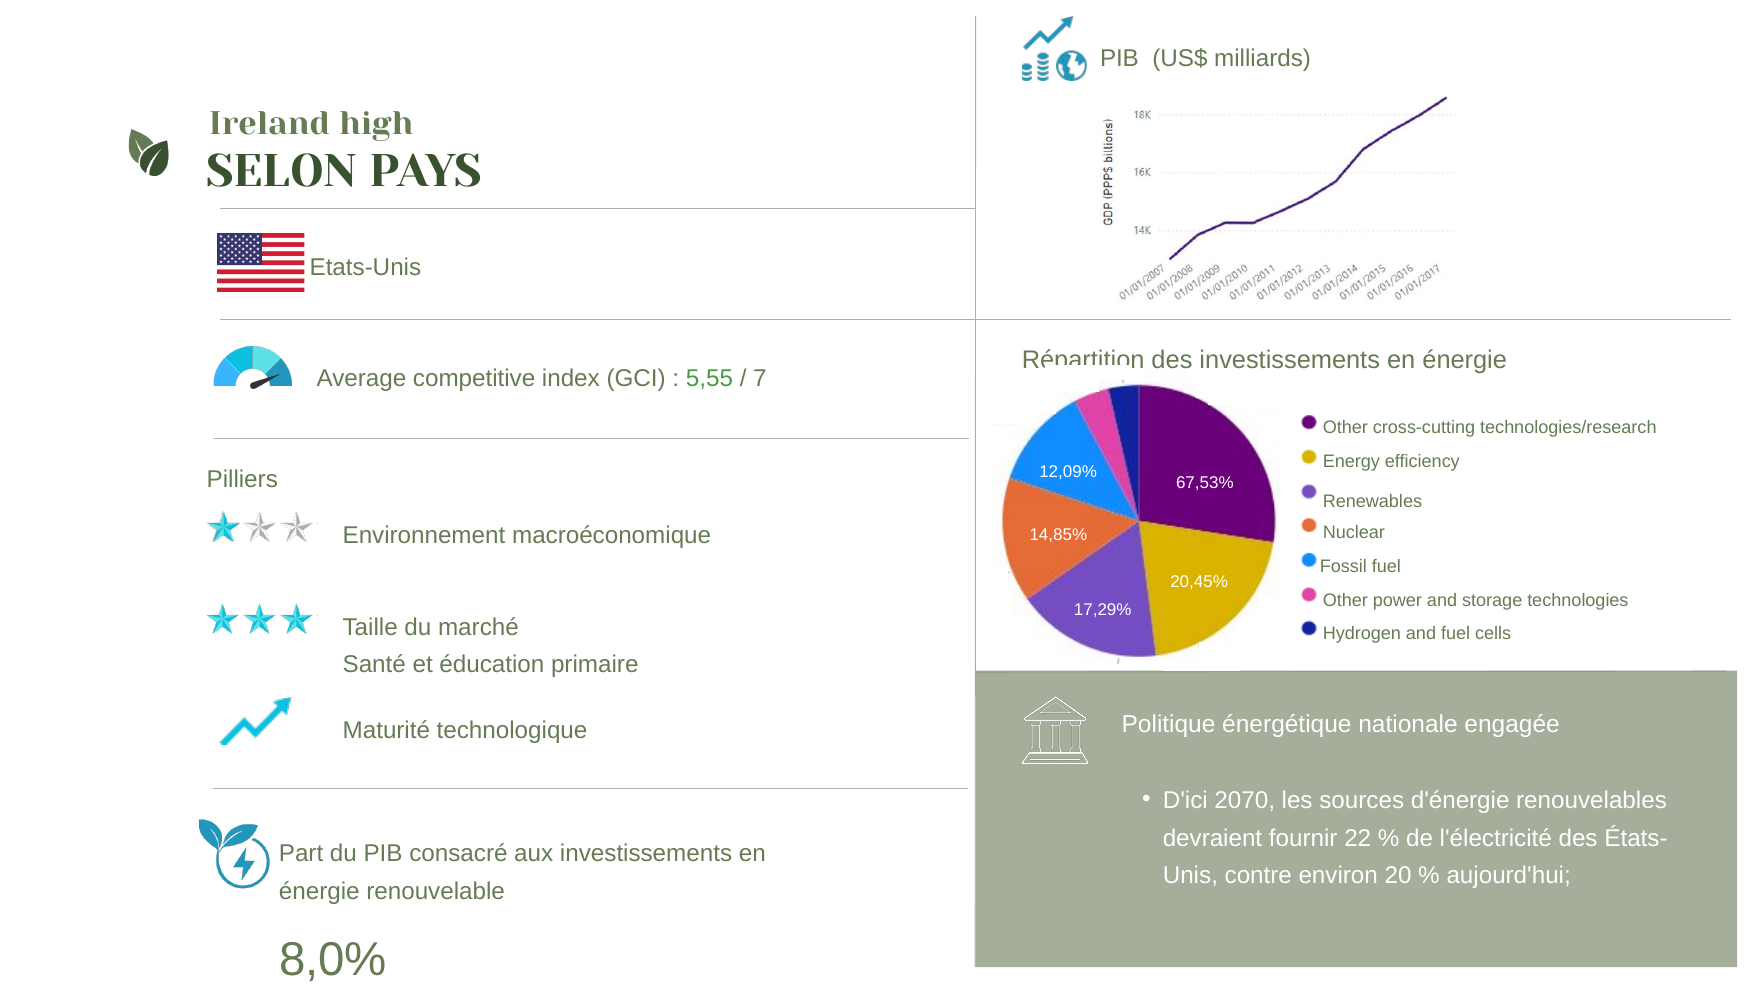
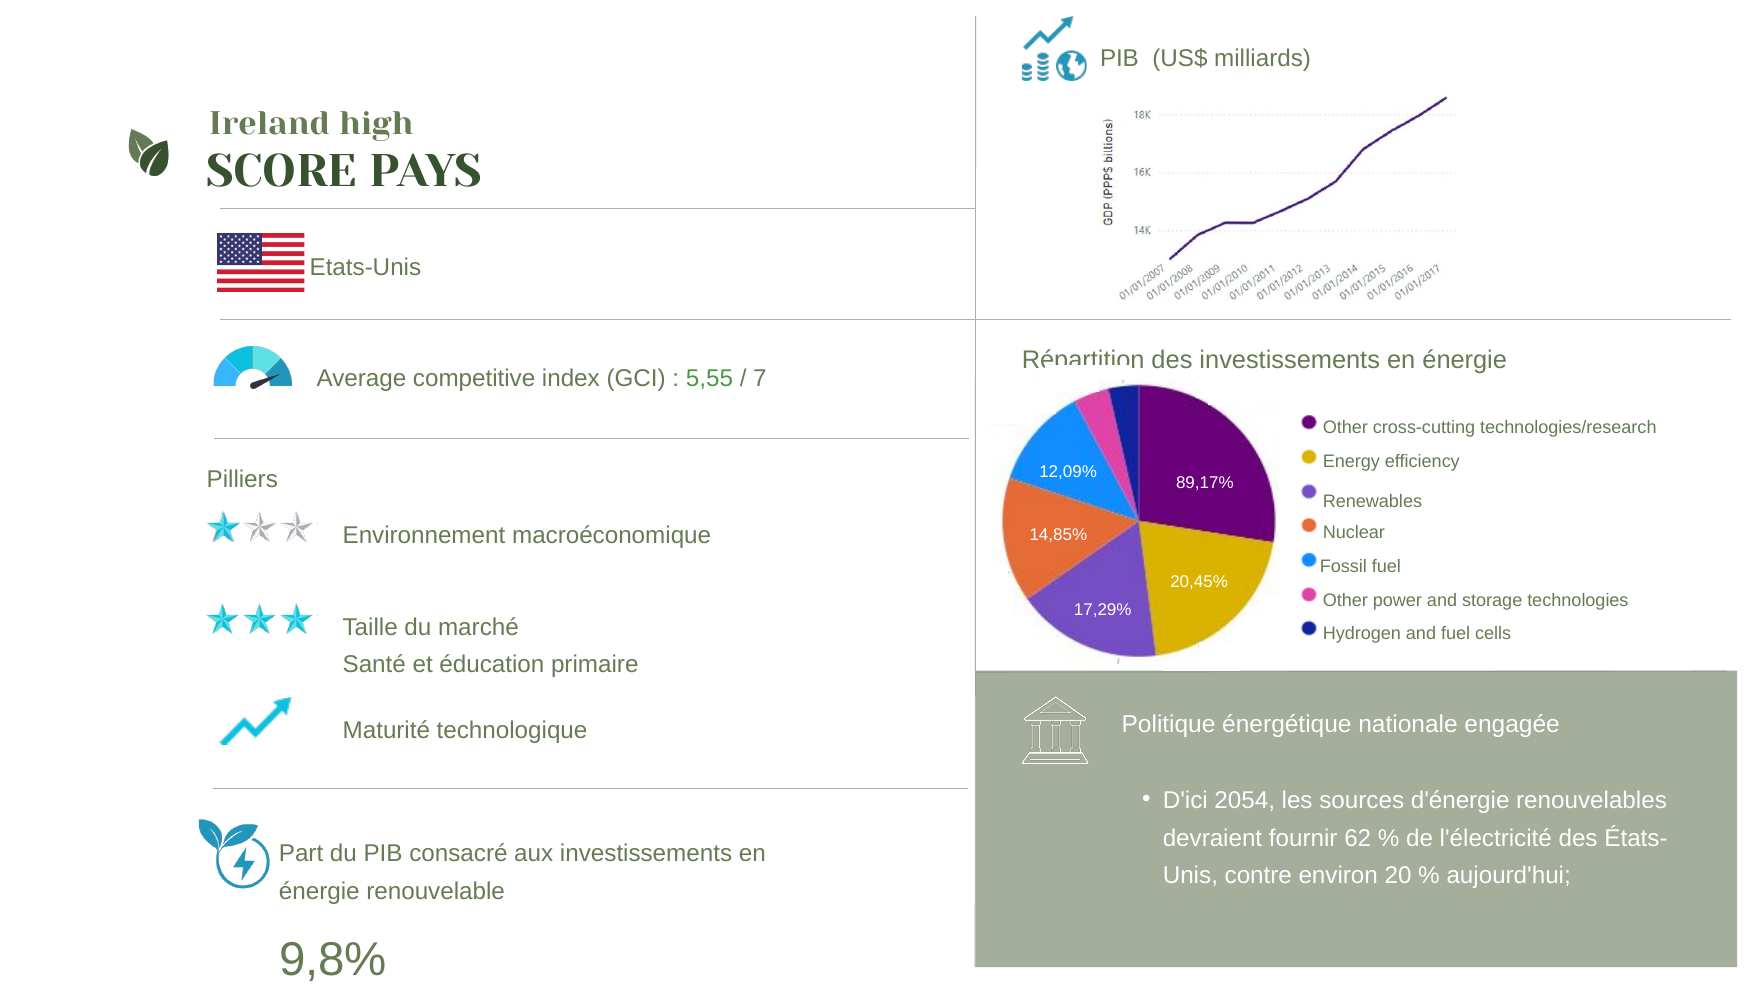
SELON: SELON -> SCORE
67,53%: 67,53% -> 89,17%
2070: 2070 -> 2054
22: 22 -> 62
8,0%: 8,0% -> 9,8%
